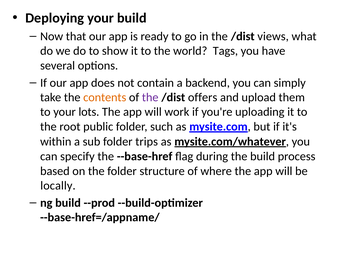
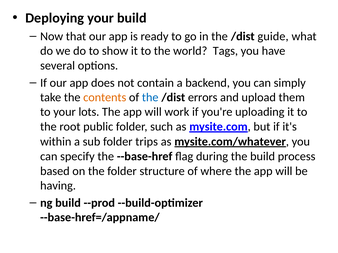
views: views -> guide
the at (150, 98) colour: purple -> blue
offers: offers -> errors
locally: locally -> having
